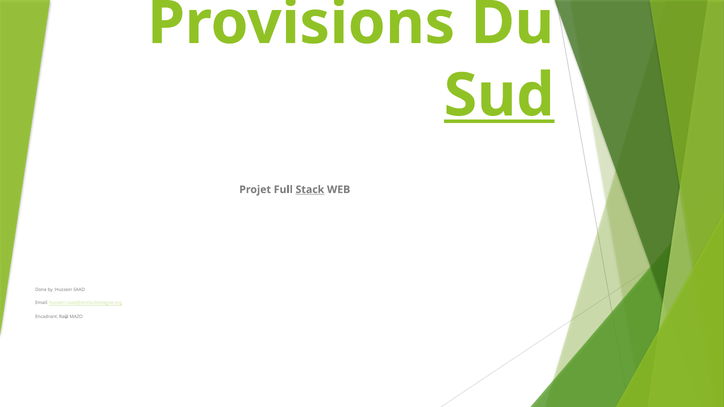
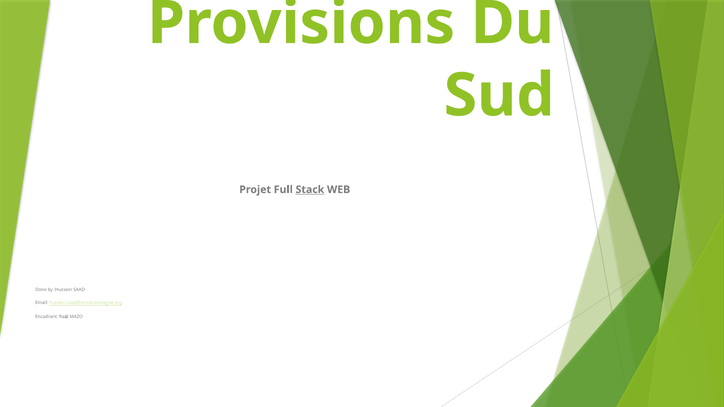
Sud underline: present -> none
